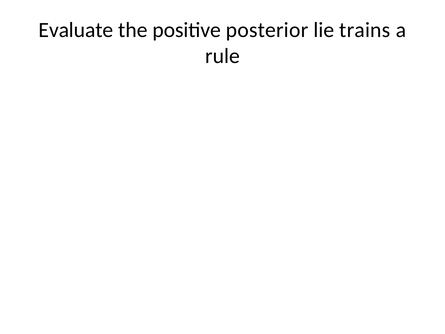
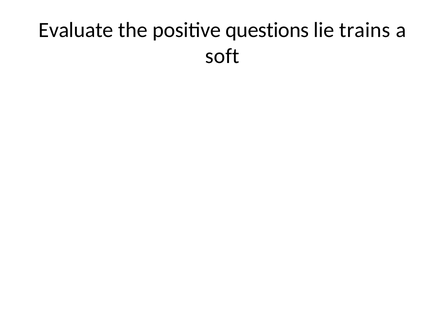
posterior: posterior -> questions
rule: rule -> soft
